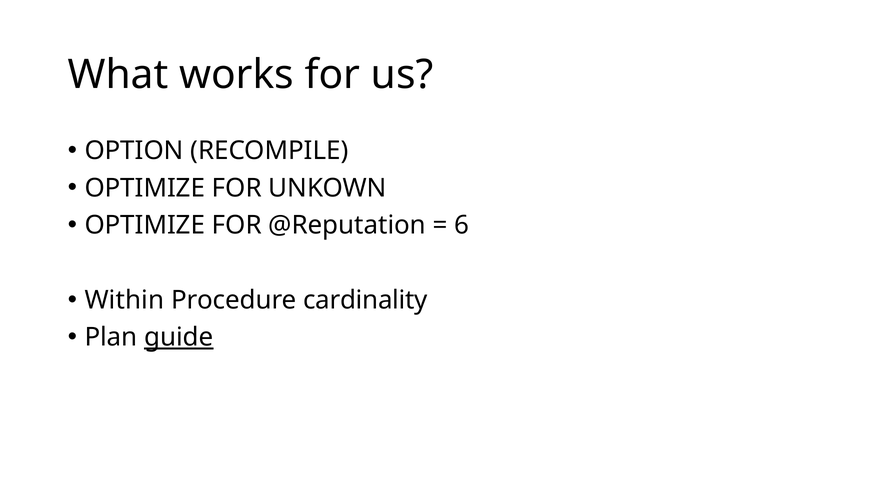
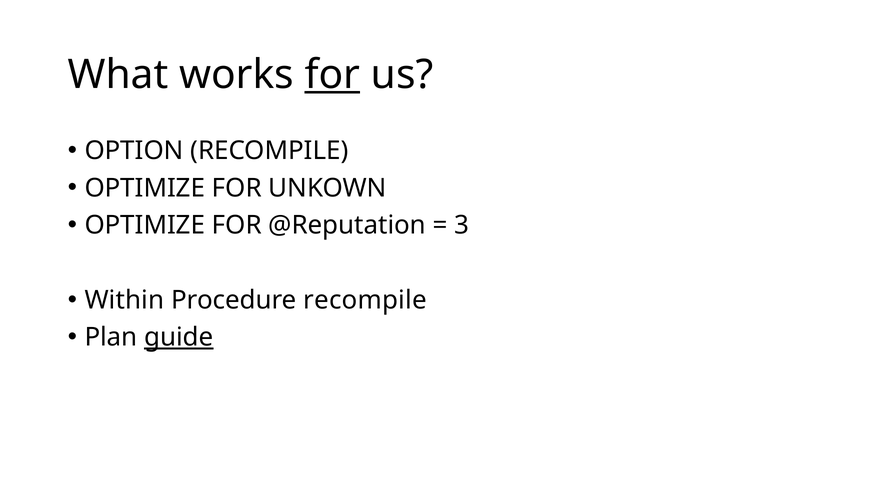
for at (332, 75) underline: none -> present
6: 6 -> 3
Procedure cardinality: cardinality -> recompile
